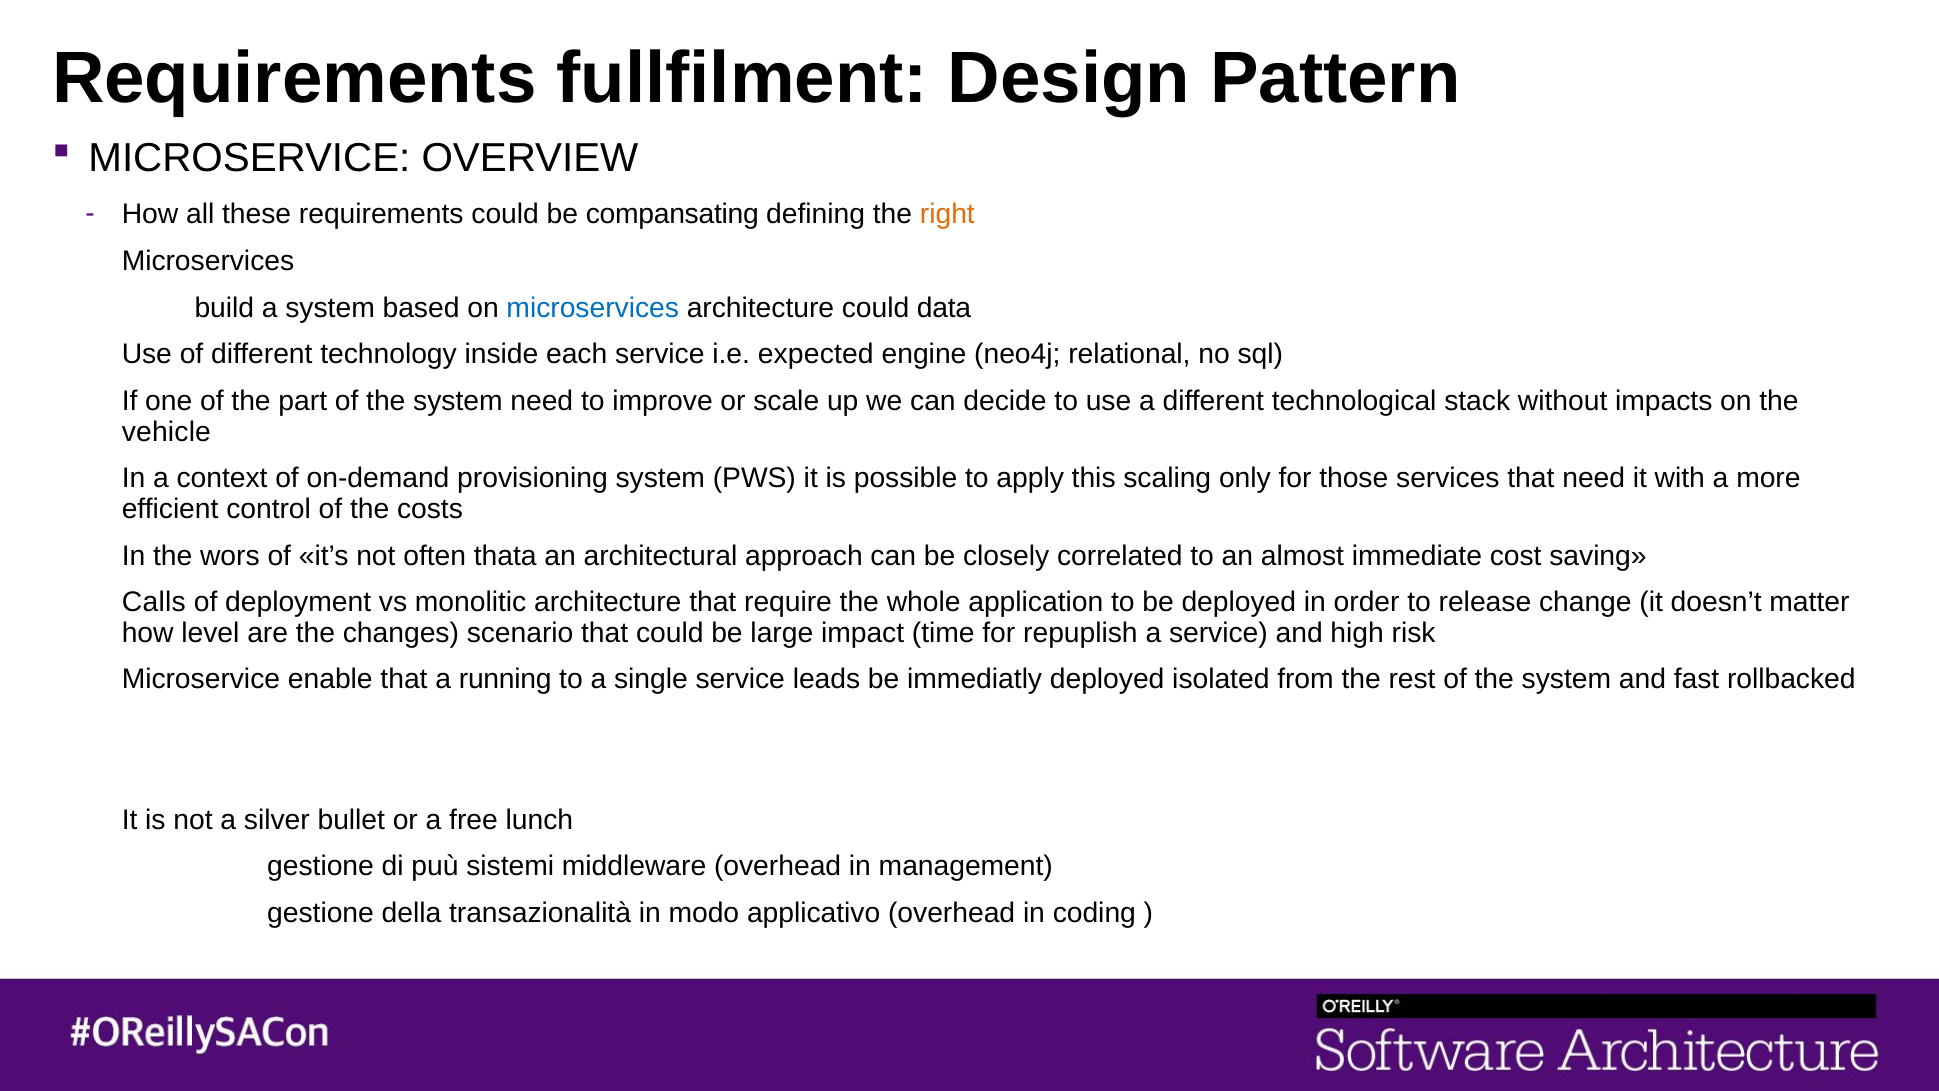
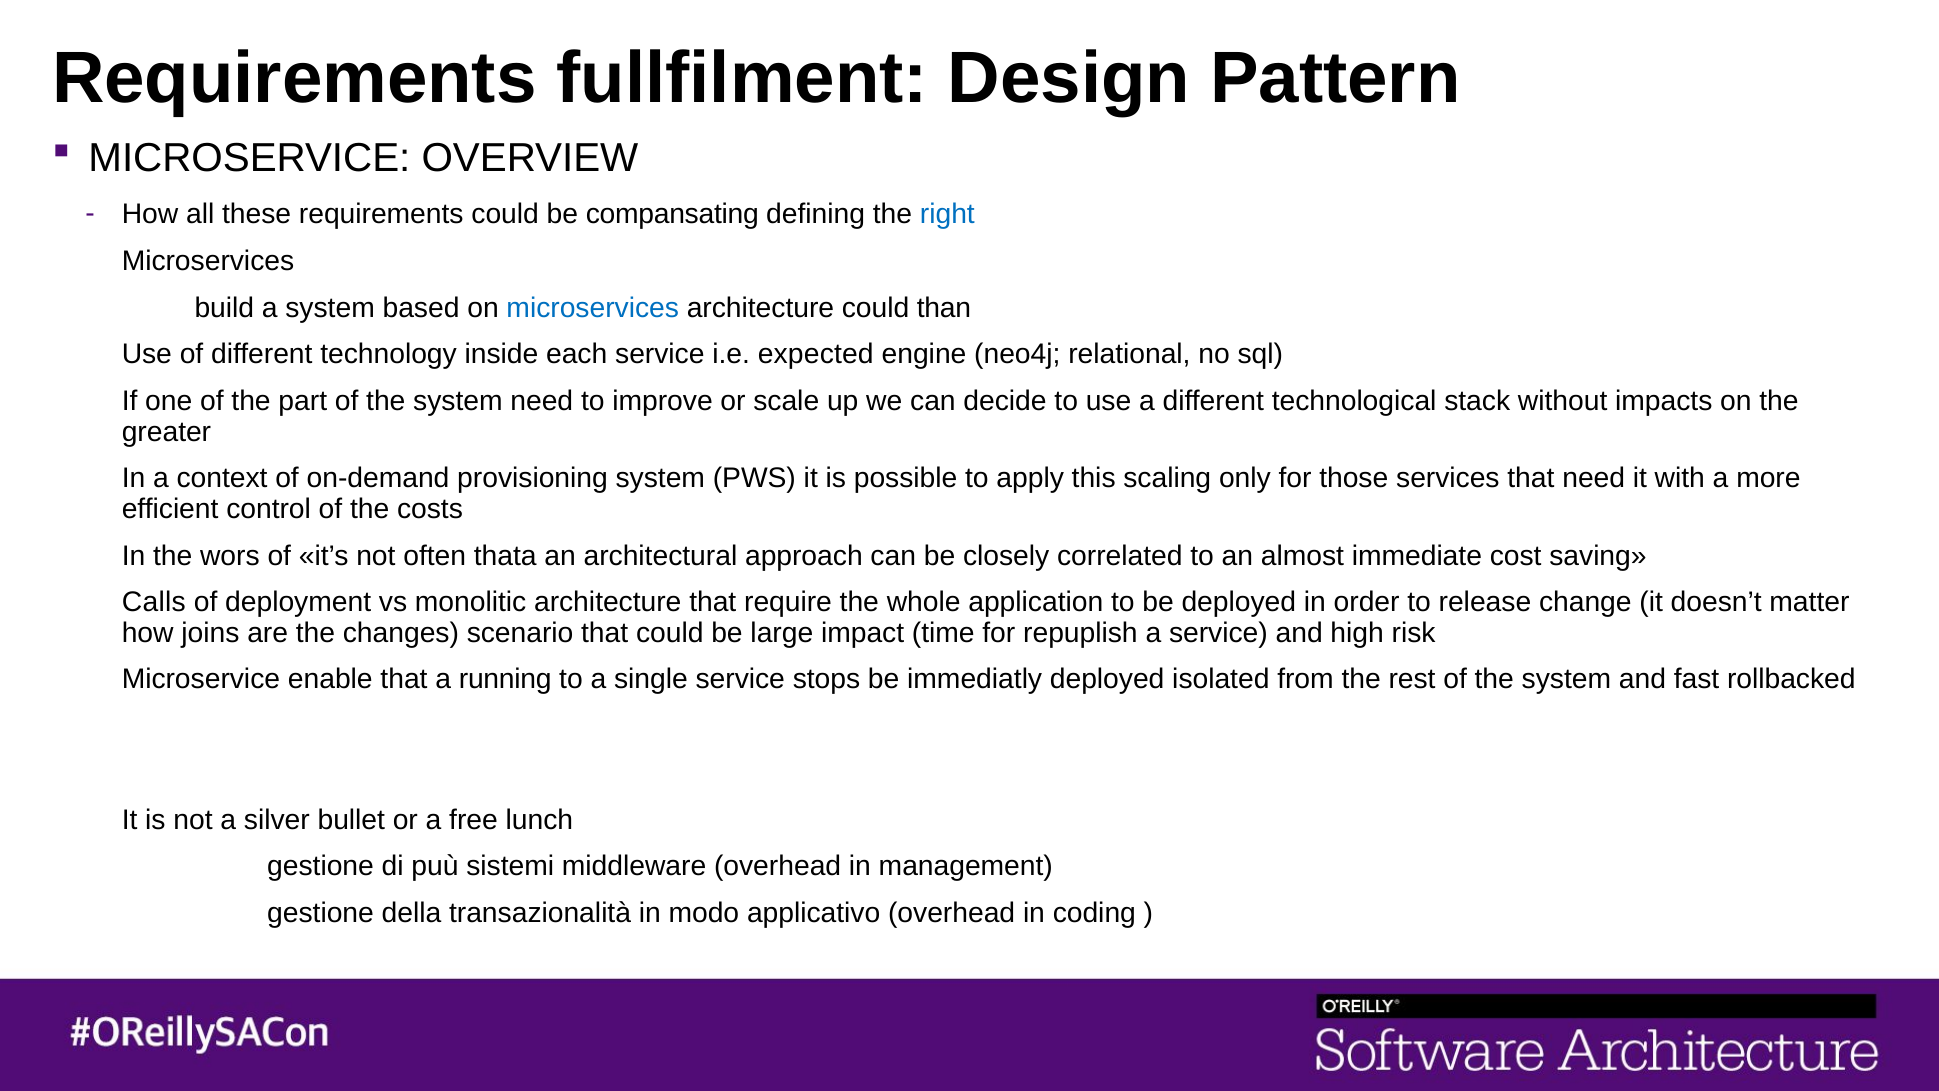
right colour: orange -> blue
data: data -> than
vehicle: vehicle -> greater
level: level -> joins
leads: leads -> stops
